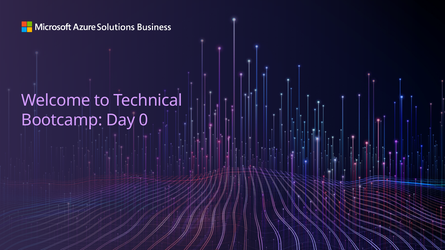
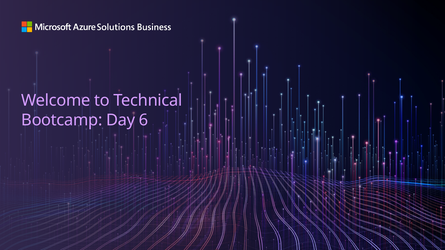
0: 0 -> 6
